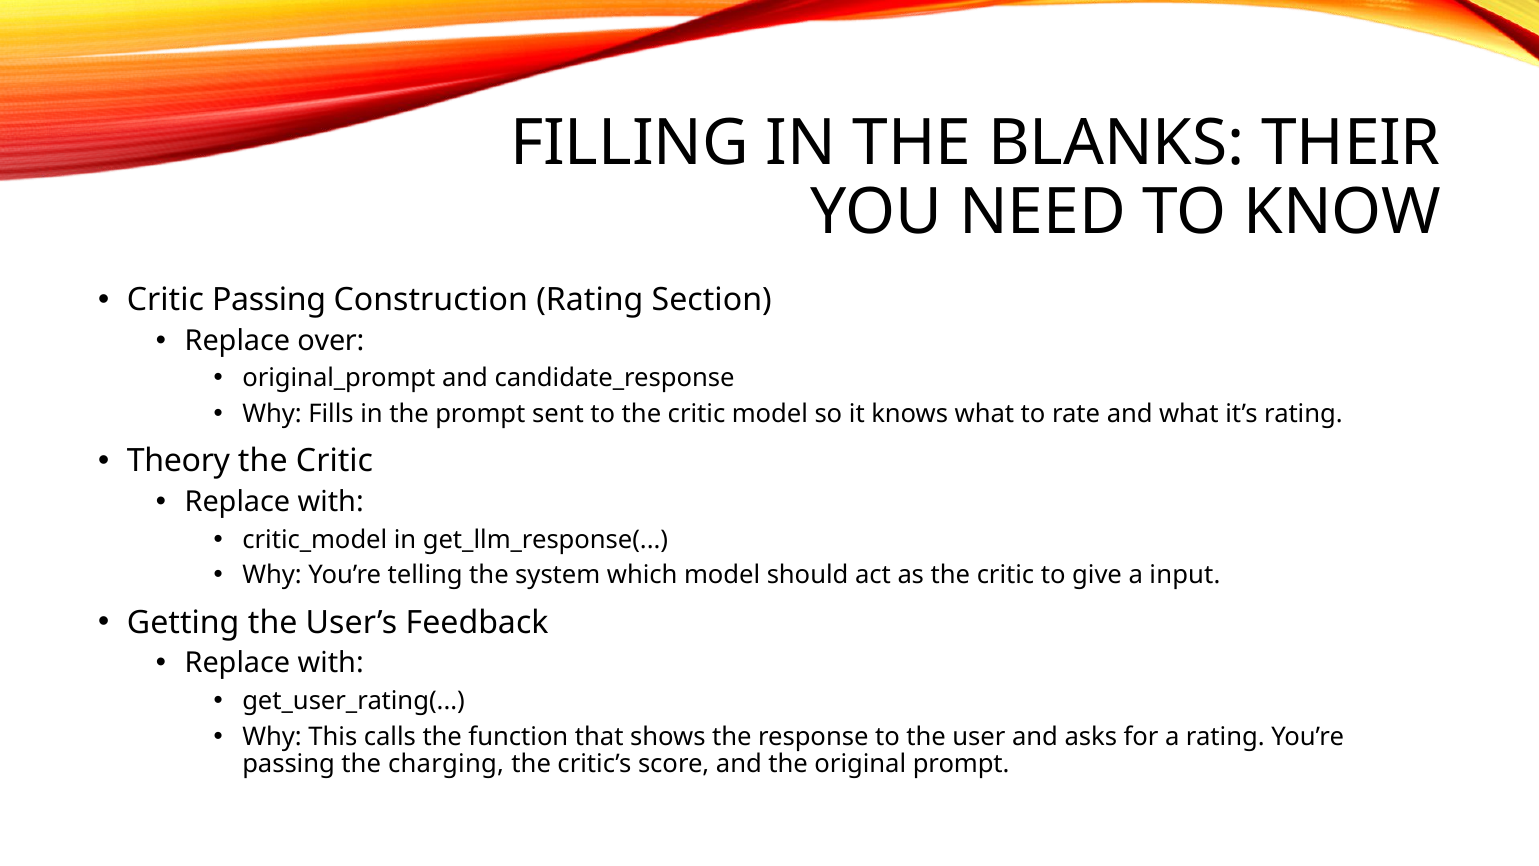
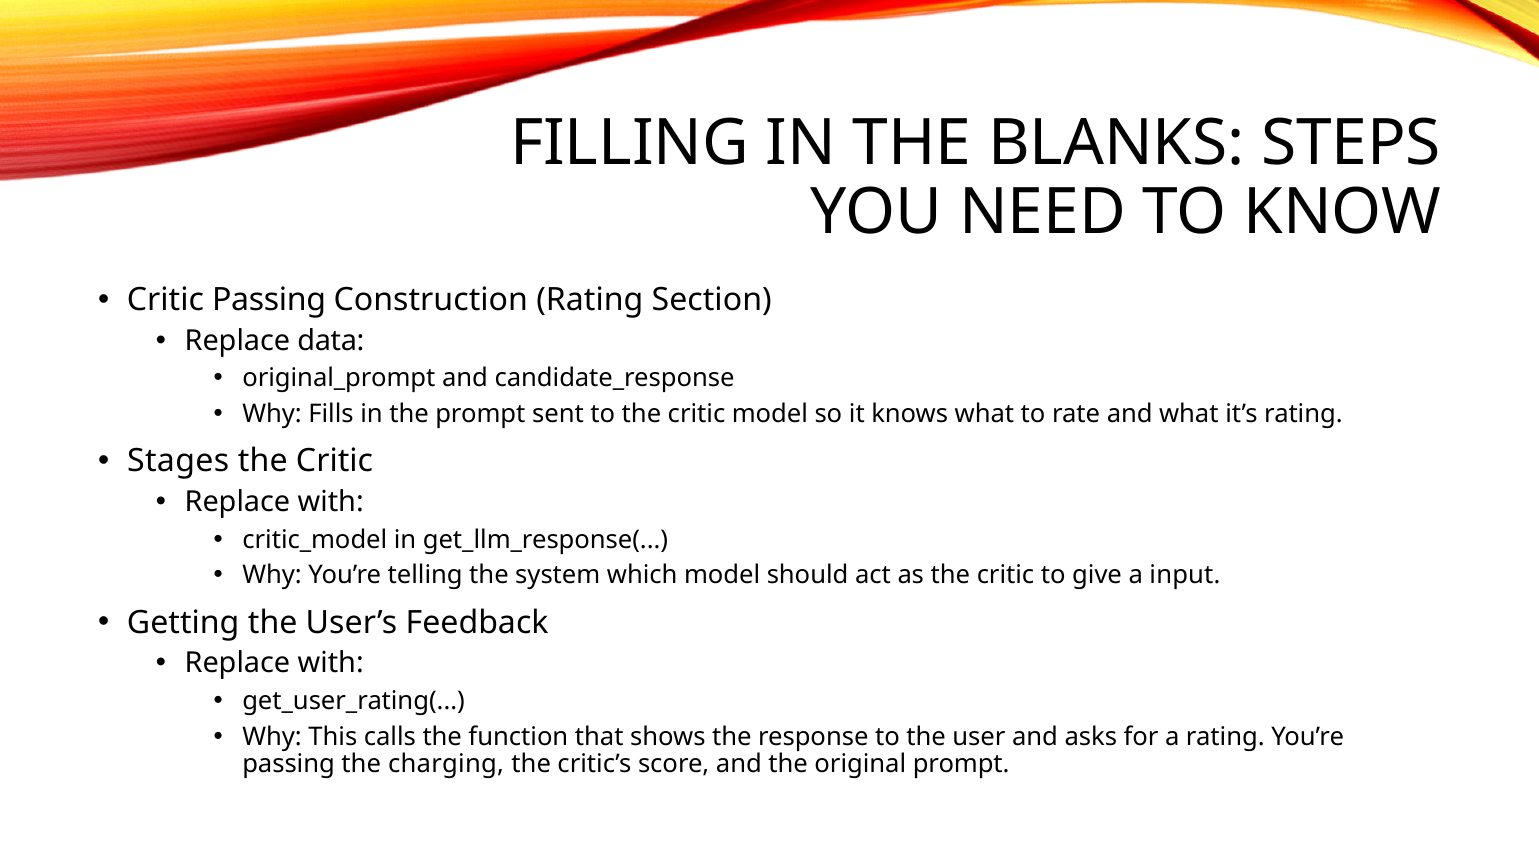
THEIR: THEIR -> STEPS
over: over -> data
Theory: Theory -> Stages
